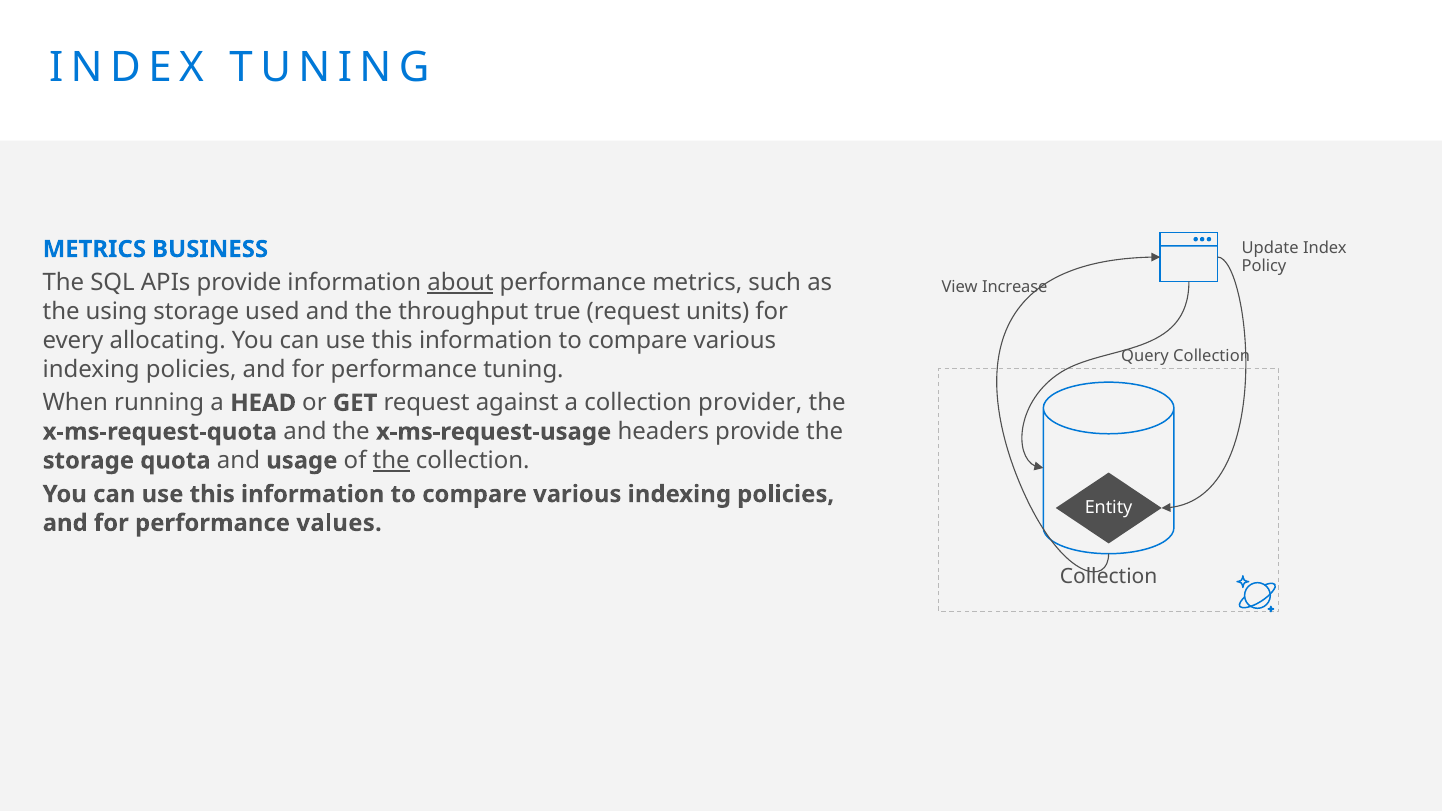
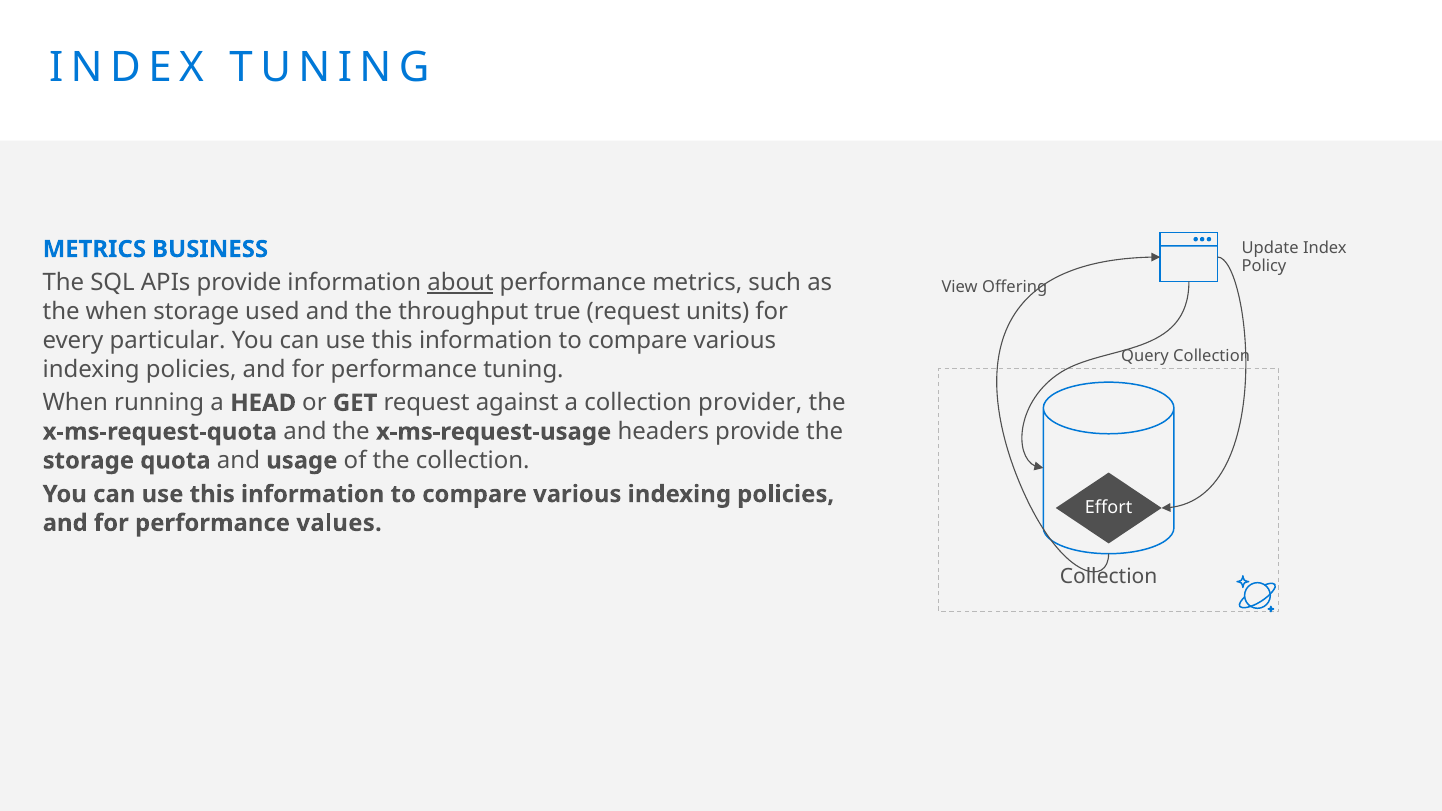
Increase: Increase -> Offering
the using: using -> when
allocating: allocating -> particular
the at (391, 461) underline: present -> none
Entity: Entity -> Effort
